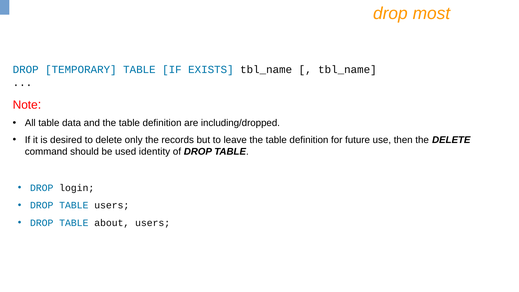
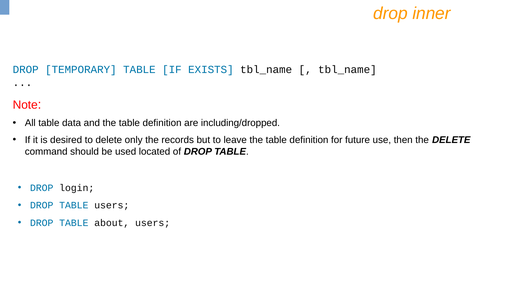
most: most -> inner
identity: identity -> located
